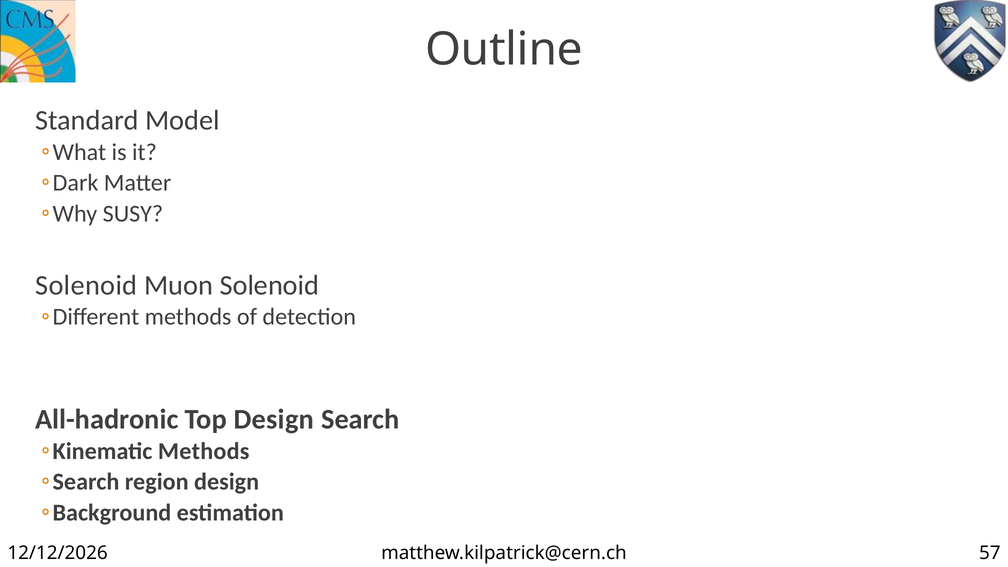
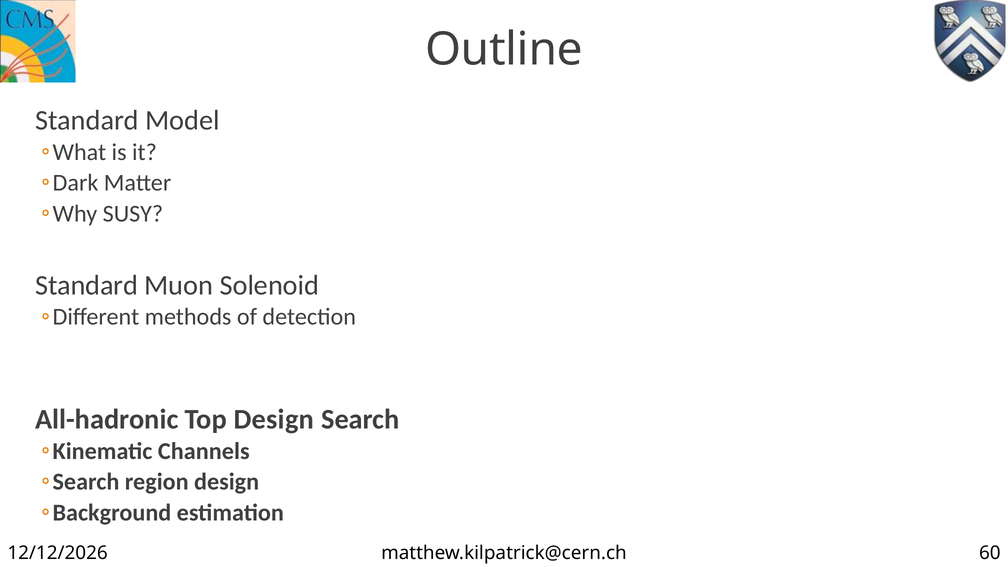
Solenoid at (86, 285): Solenoid -> Standard
Methods at (204, 451): Methods -> Channels
57: 57 -> 60
